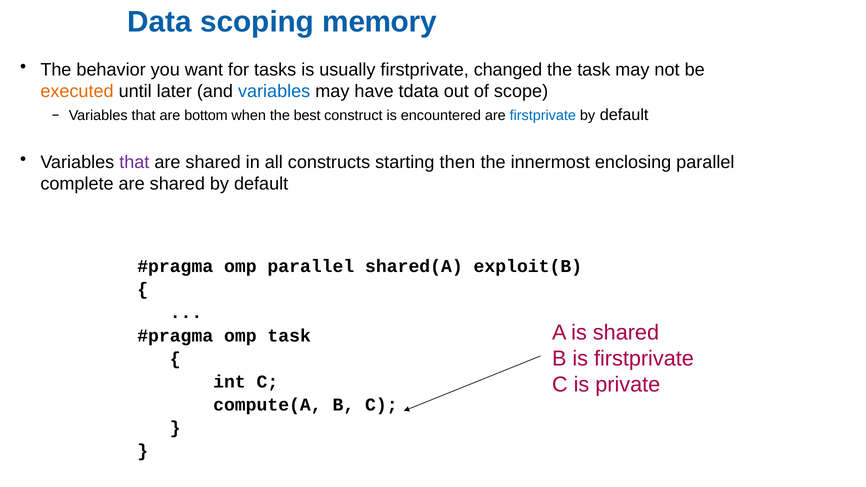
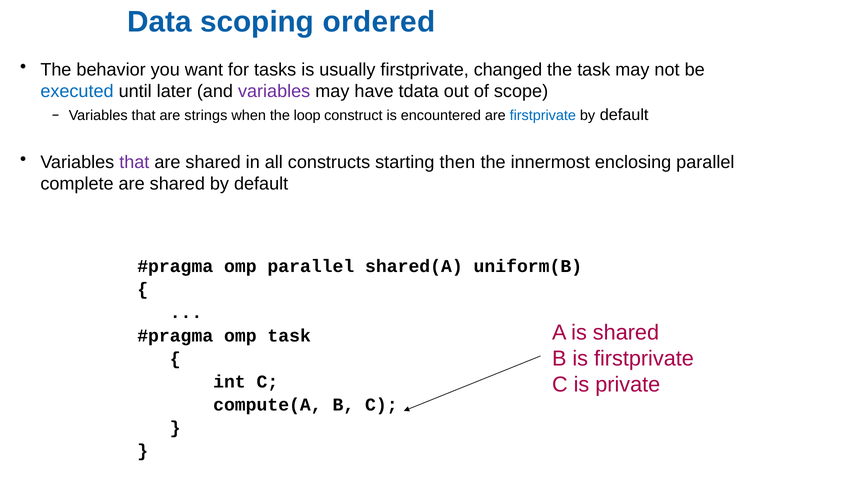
memory: memory -> ordered
executed colour: orange -> blue
variables at (274, 91) colour: blue -> purple
bottom: bottom -> strings
best: best -> loop
exploit(B: exploit(B -> uniform(B
